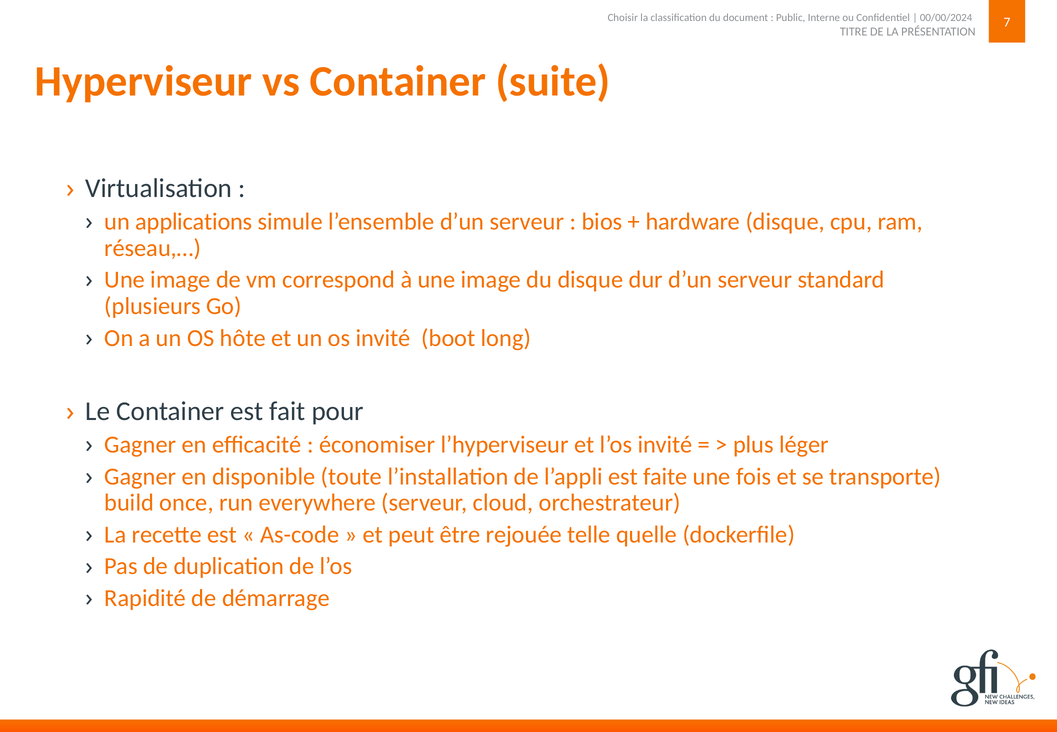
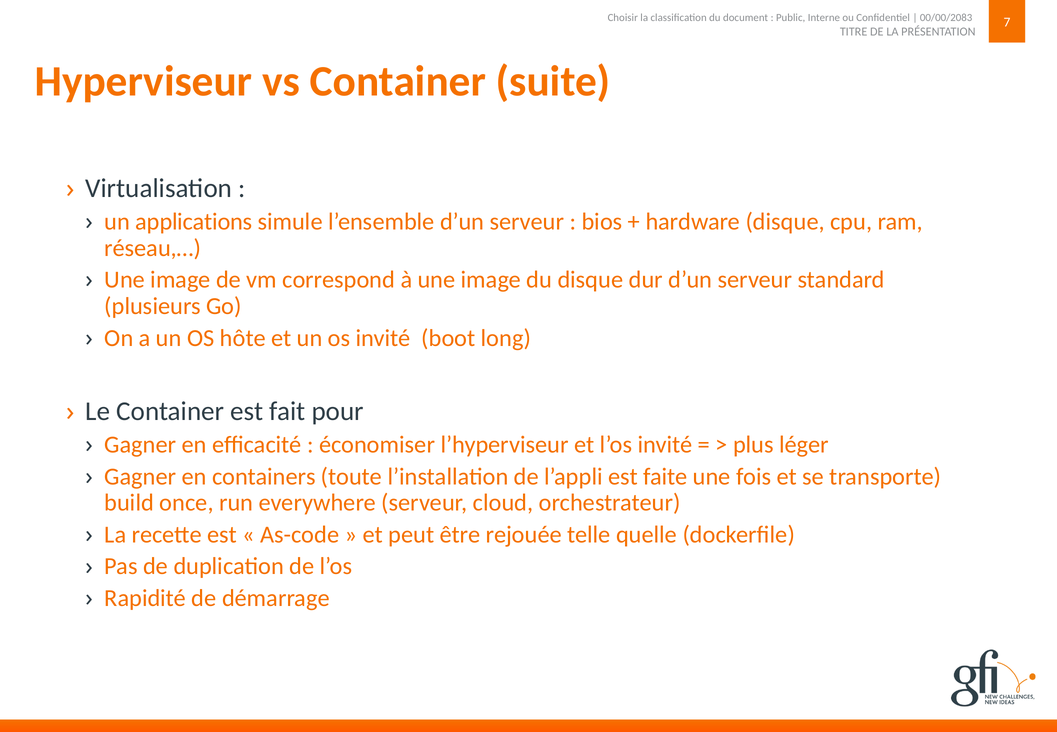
00/00/2024: 00/00/2024 -> 00/00/2083
disponible: disponible -> containers
